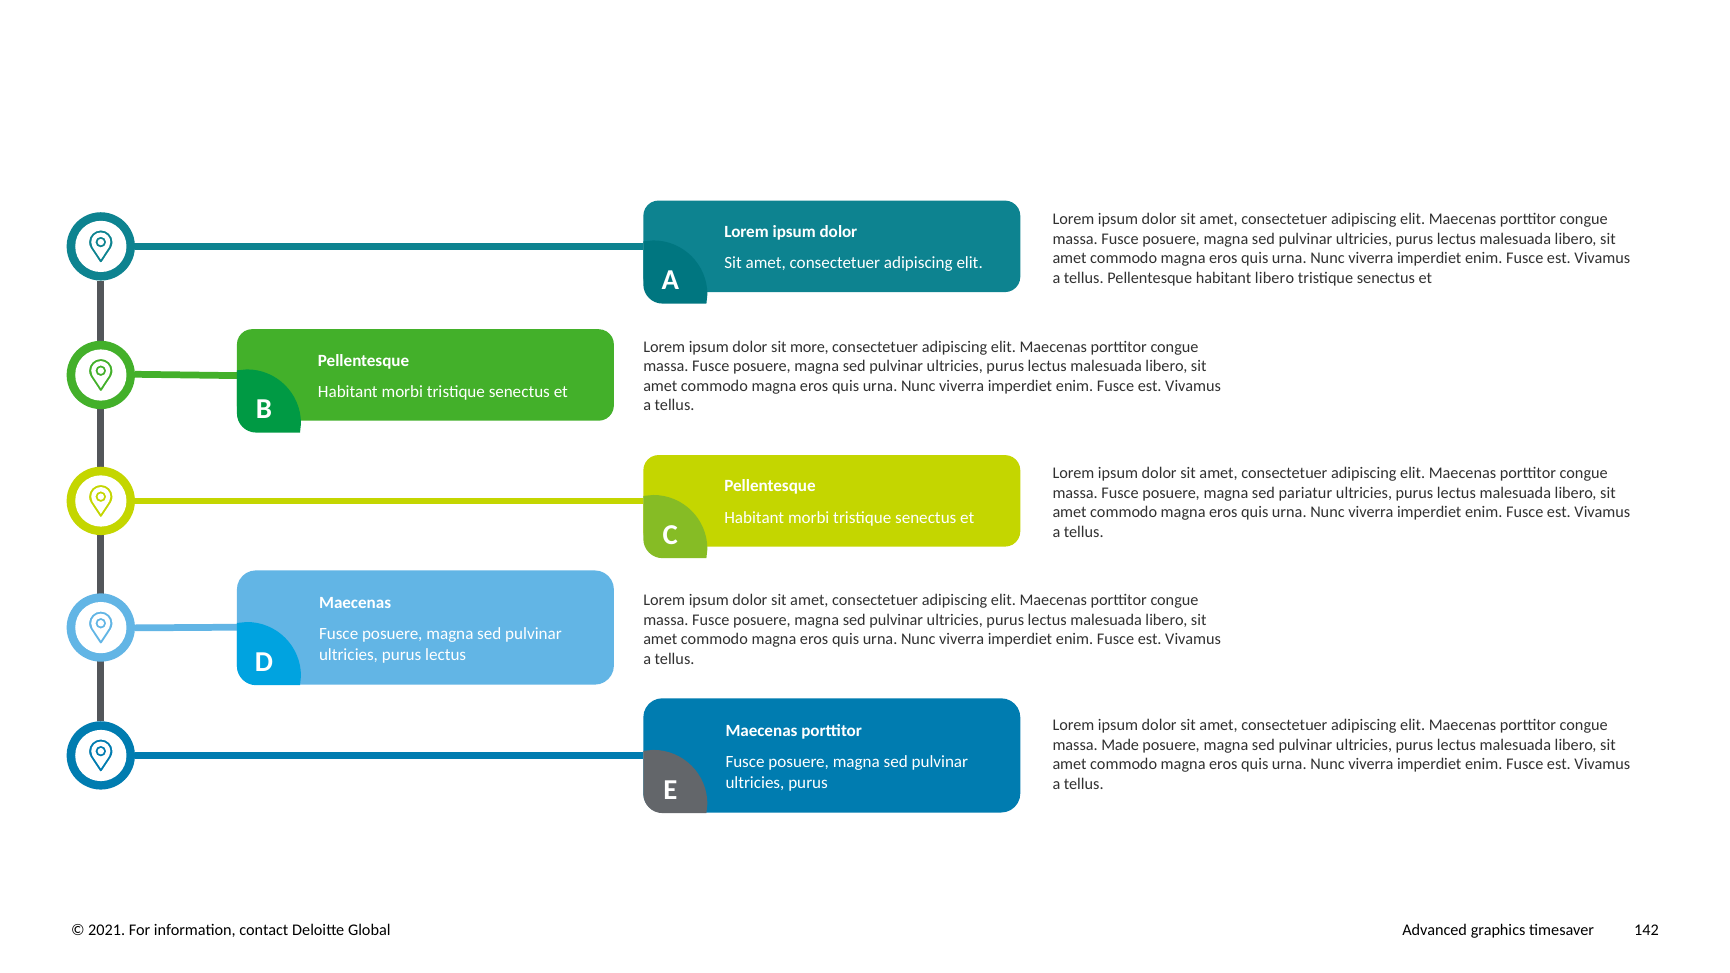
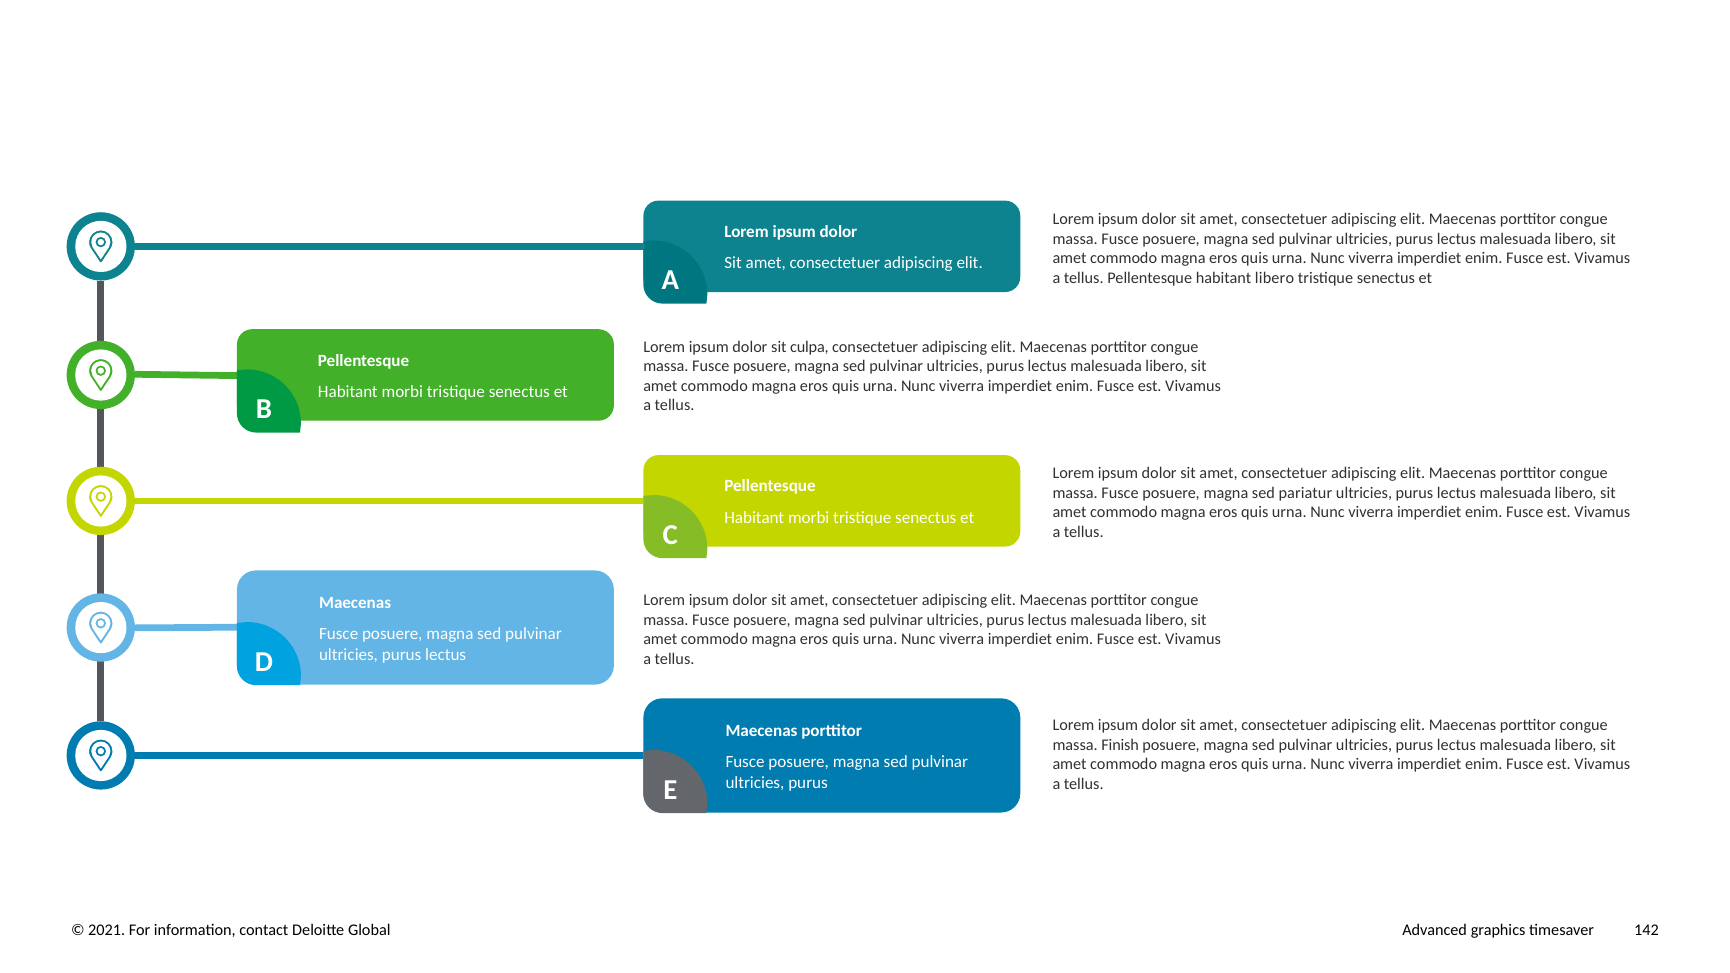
more: more -> culpa
Made: Made -> Finish
